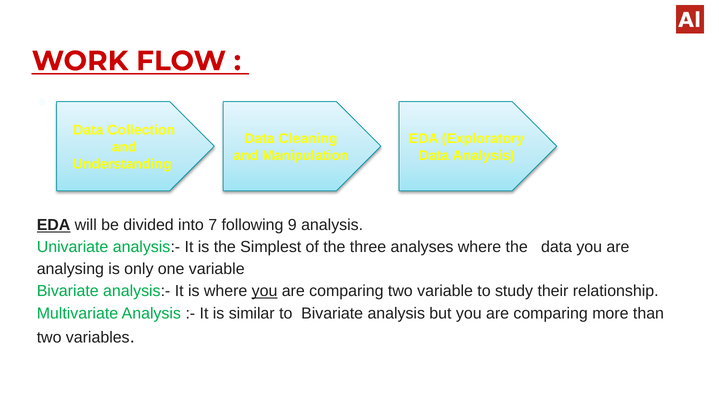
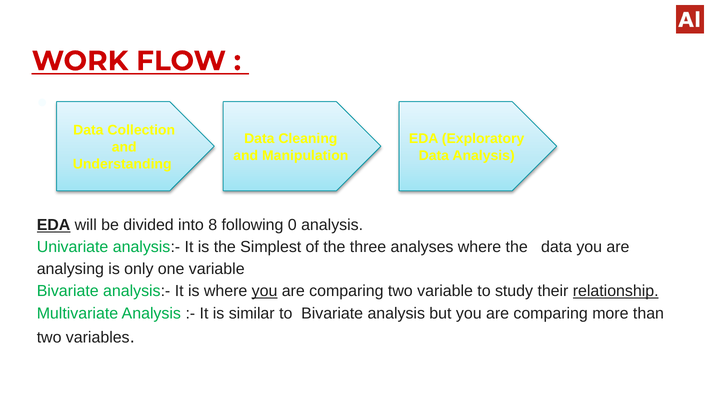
7: 7 -> 8
9: 9 -> 0
relationship underline: none -> present
